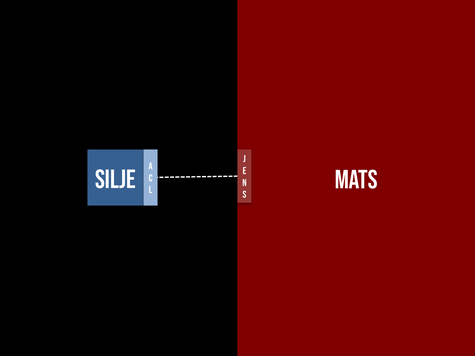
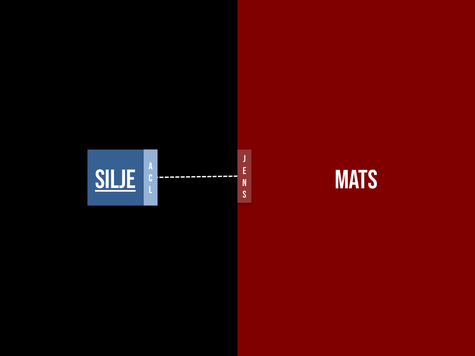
SILJE underline: none -> present
